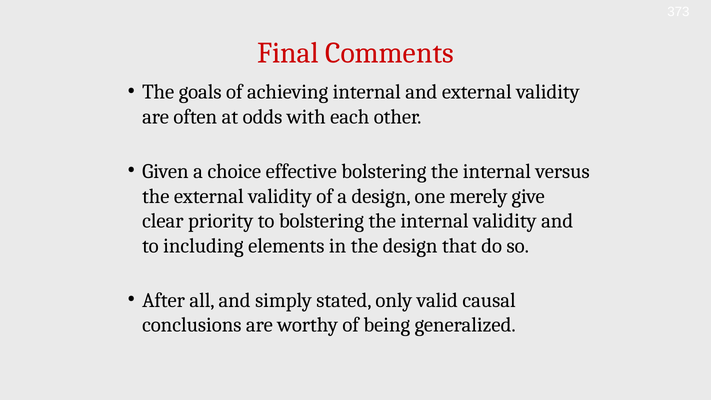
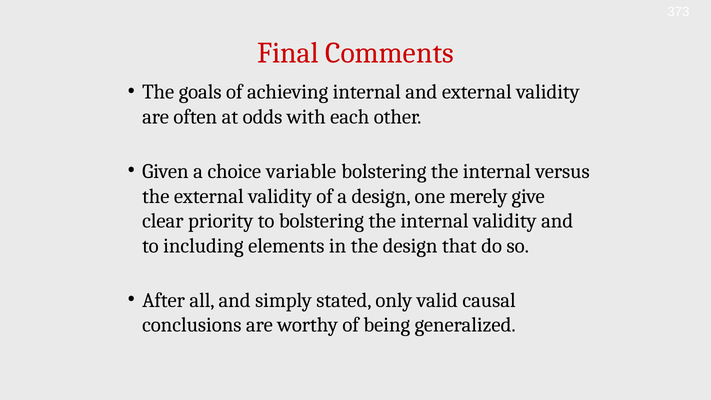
effective: effective -> variable
